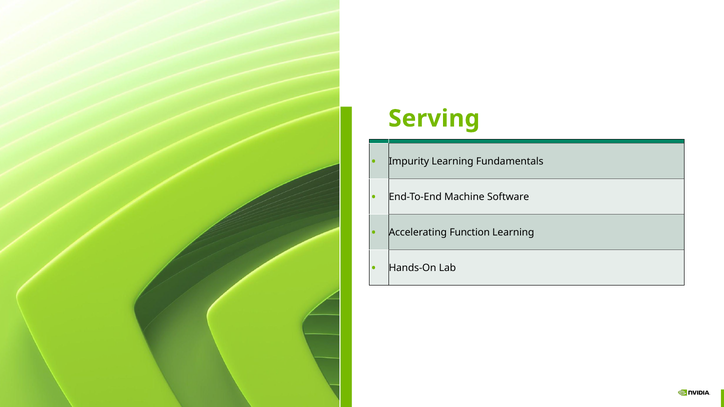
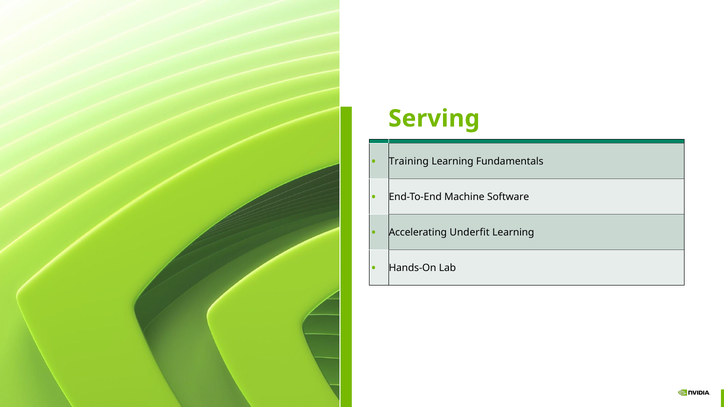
Impurity: Impurity -> Training
Function: Function -> Underfit
